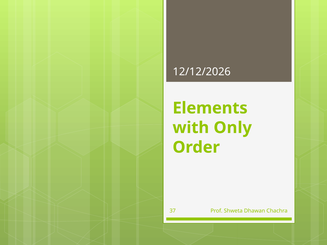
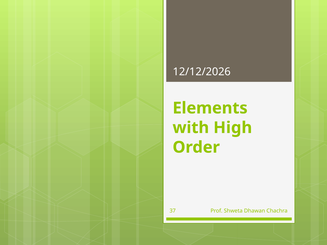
Only: Only -> High
